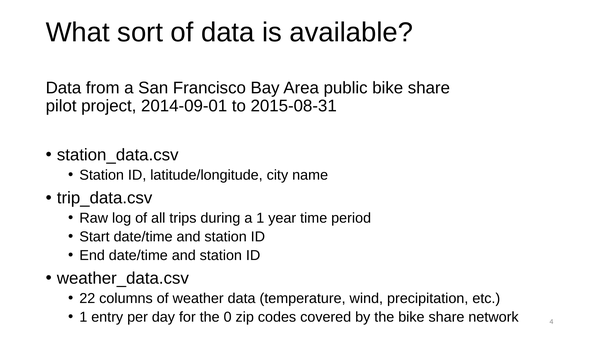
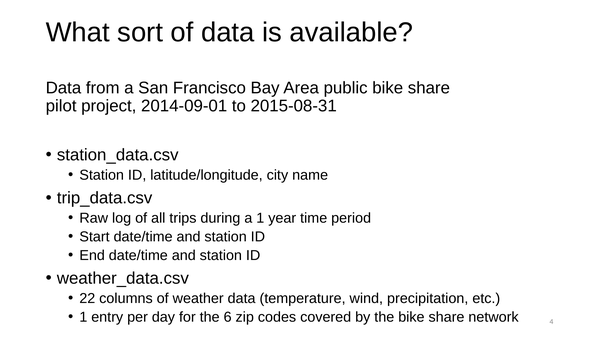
0: 0 -> 6
